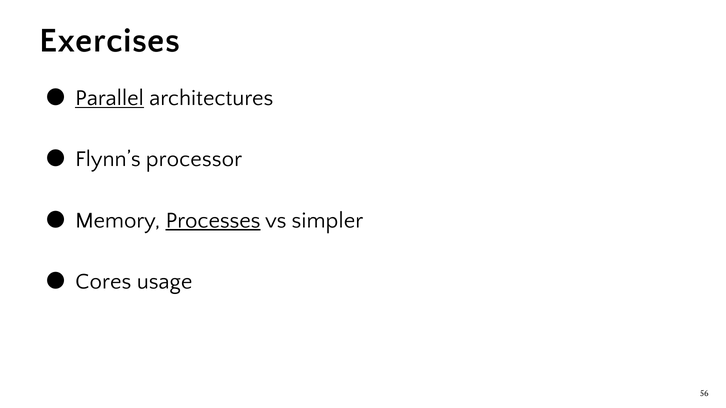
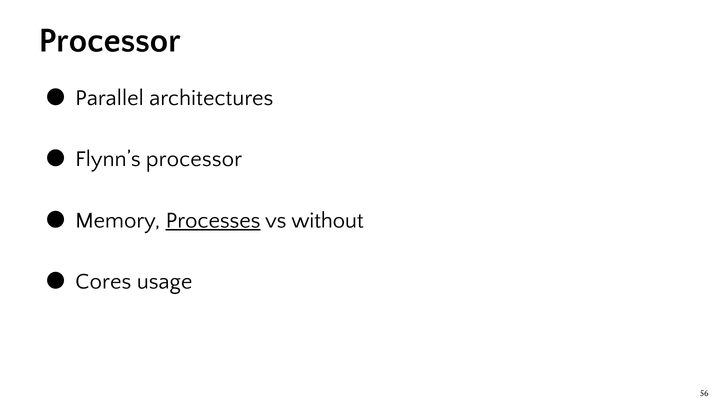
Exercises at (110, 40): Exercises -> Processor
Parallel underline: present -> none
simpler: simpler -> without
